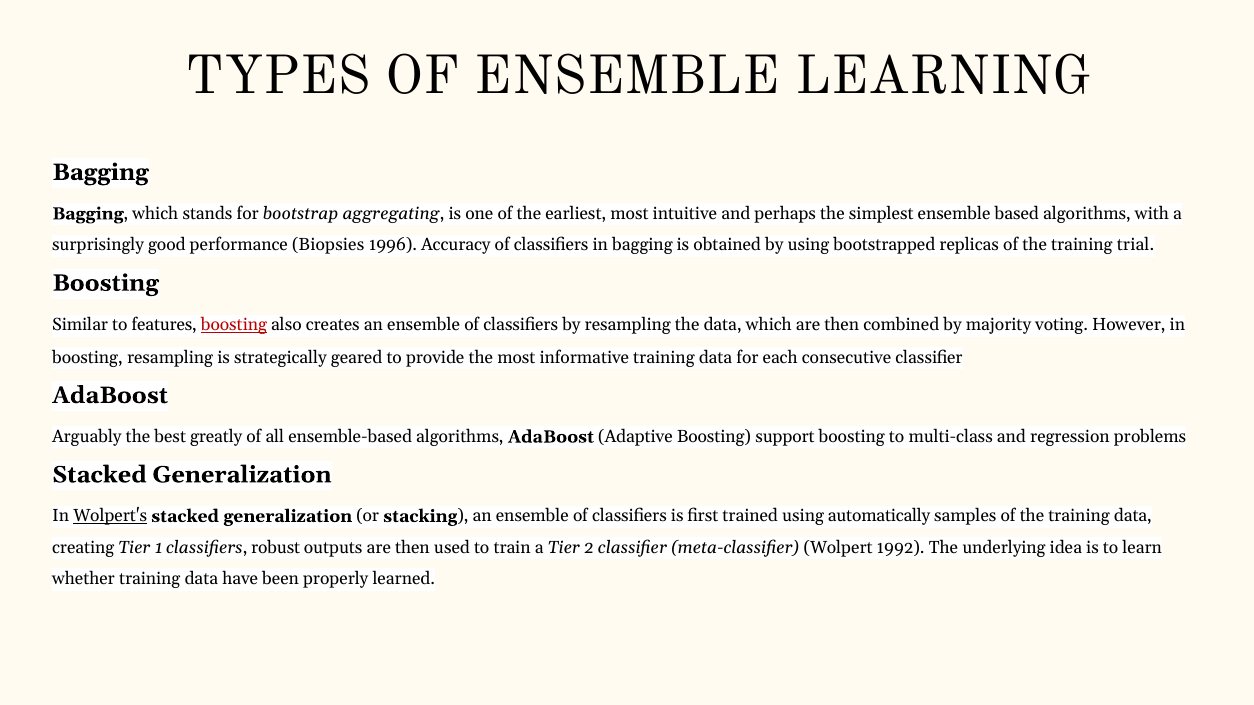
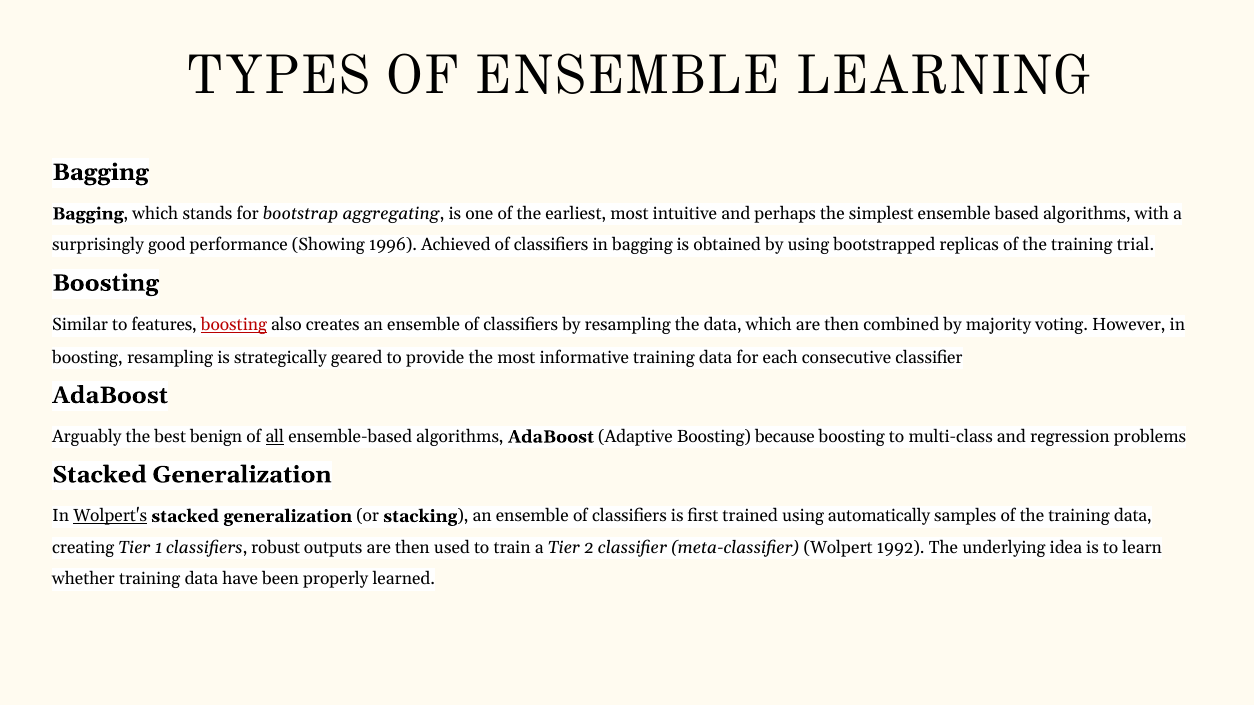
Biopsies: Biopsies -> Showing
Accuracy: Accuracy -> Achieved
greatly: greatly -> benign
all underline: none -> present
support: support -> because
